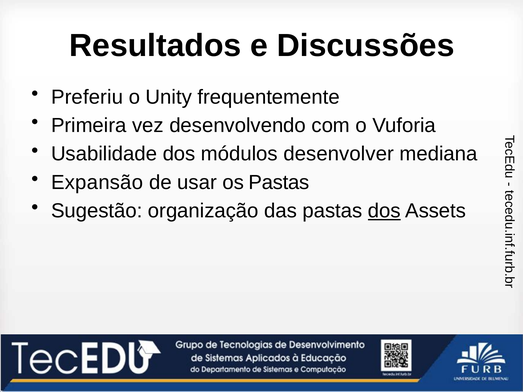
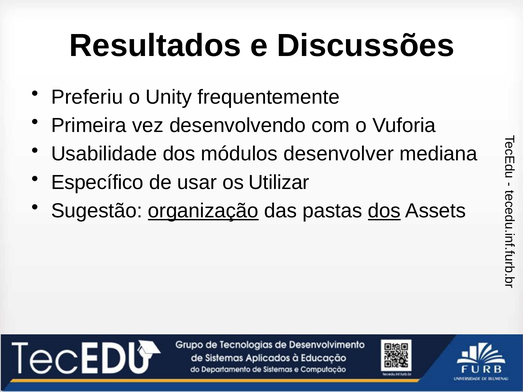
Expansão: Expansão -> Específico
os Pastas: Pastas -> Utilizar
organização underline: none -> present
